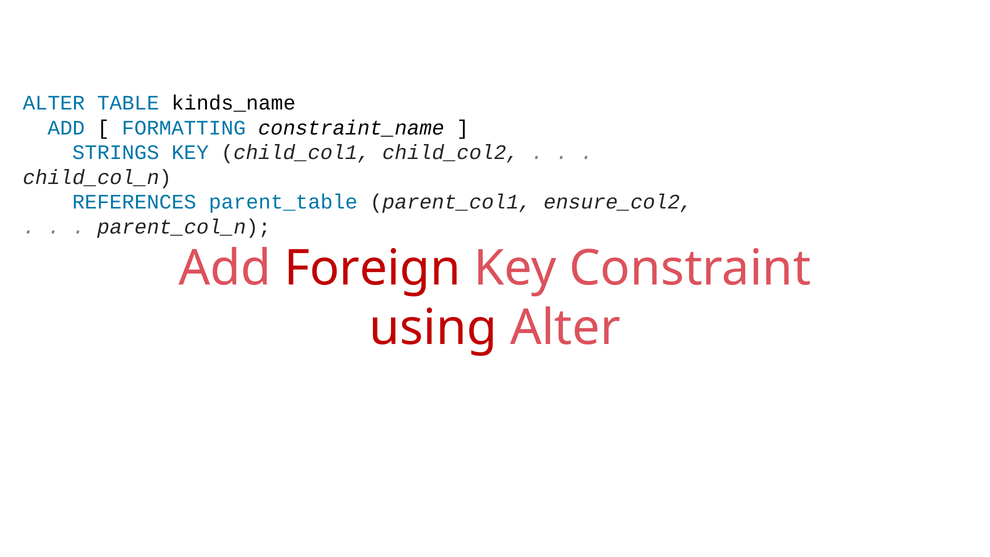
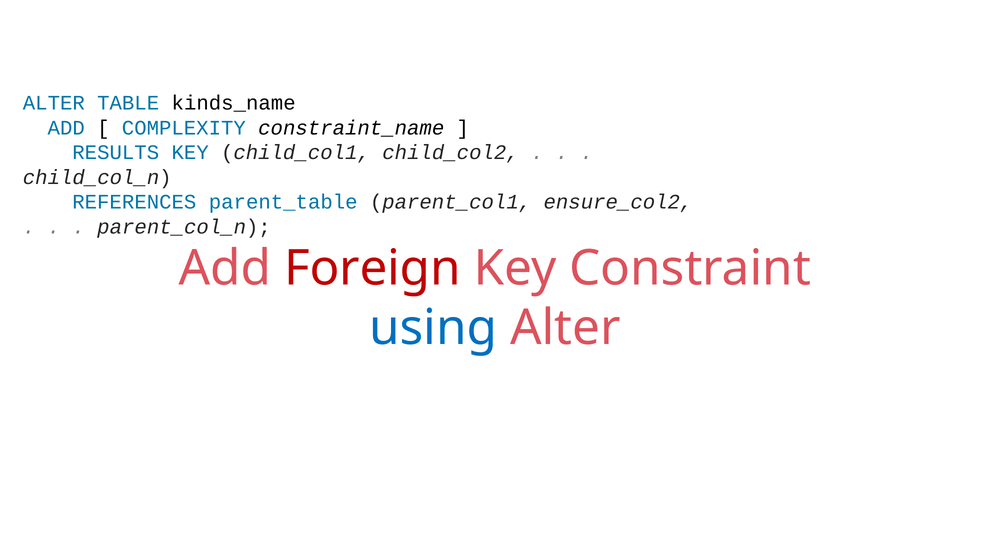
FORMATTING: FORMATTING -> COMPLEXITY
STRINGS: STRINGS -> RESULTS
using colour: red -> blue
